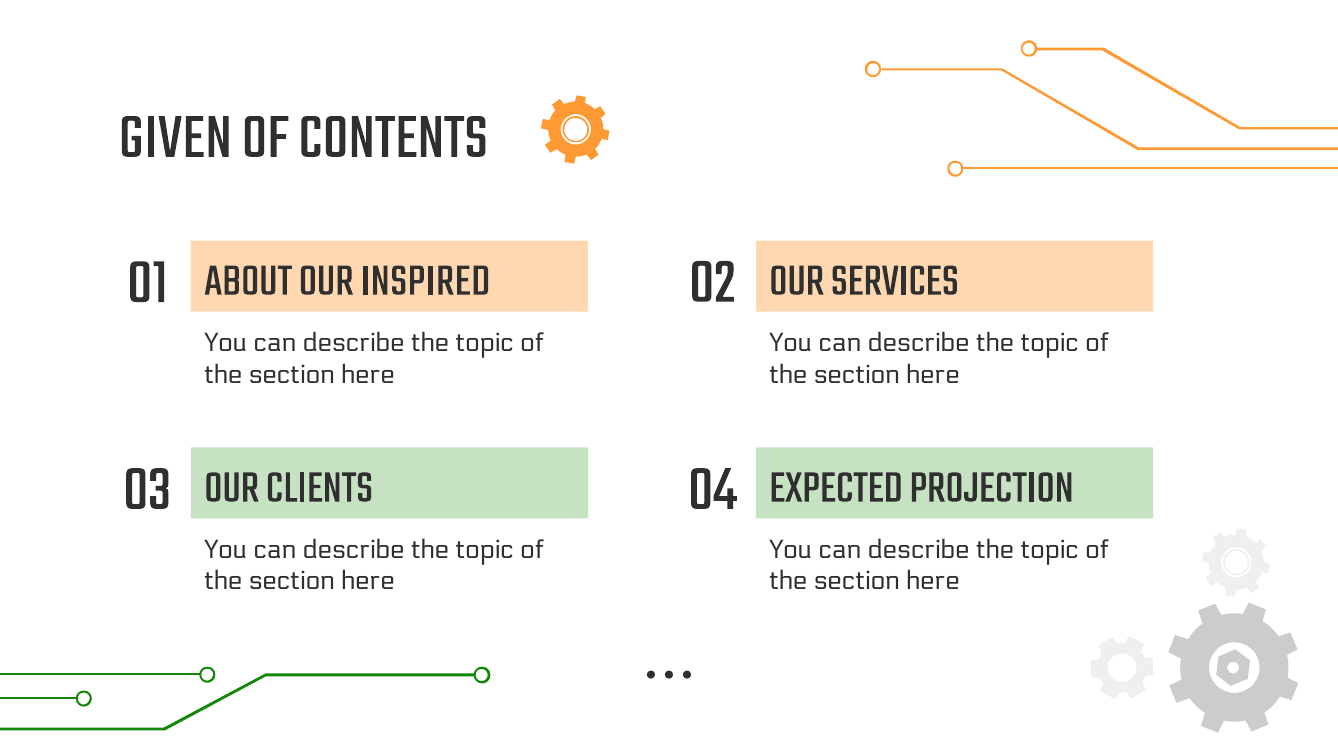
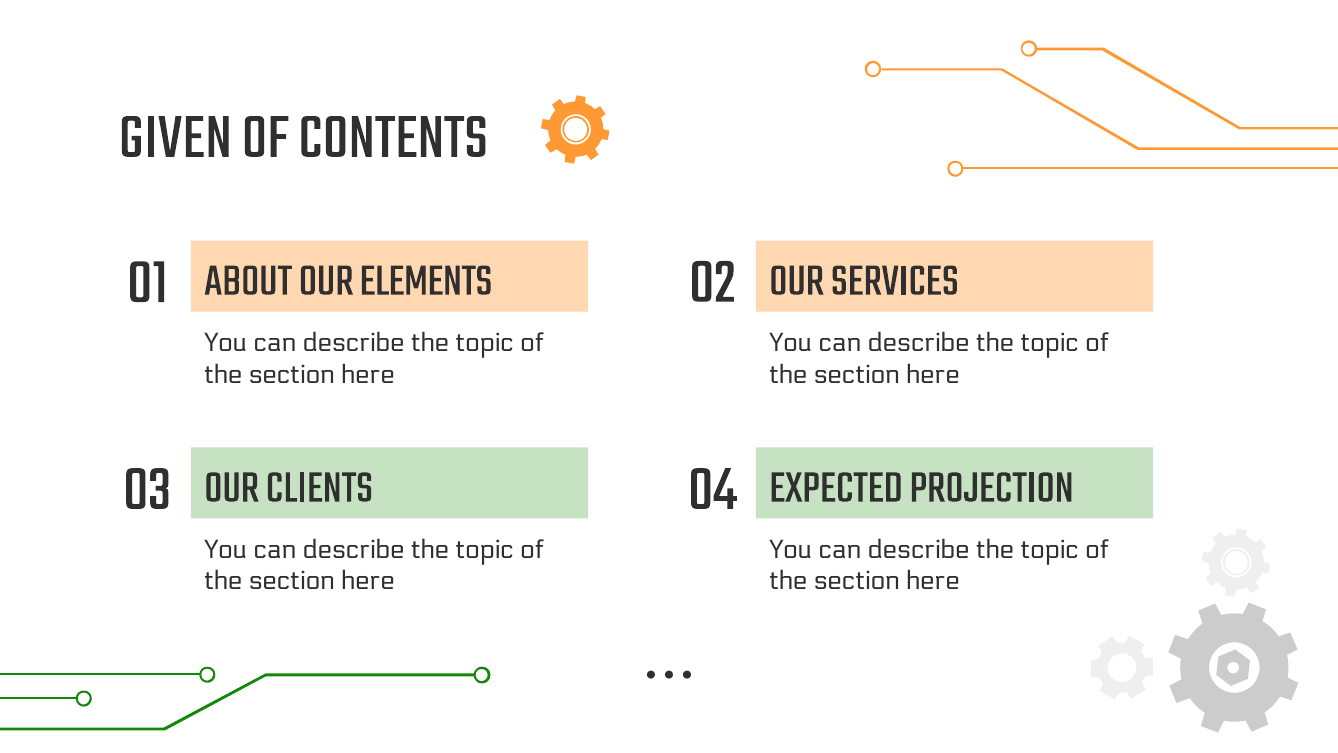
INSPIRED: INSPIRED -> ELEMENTS
